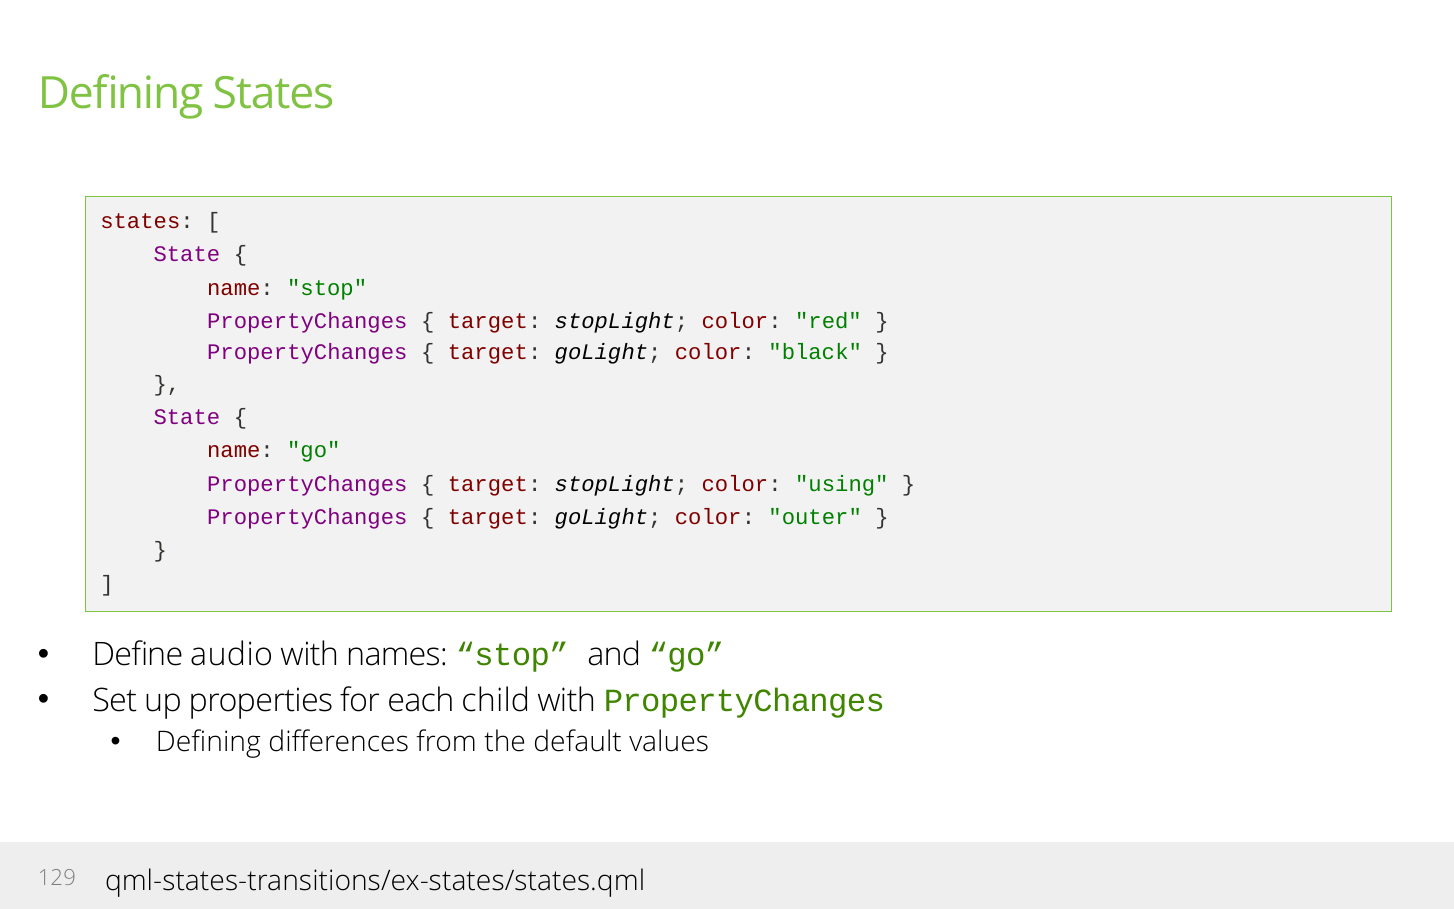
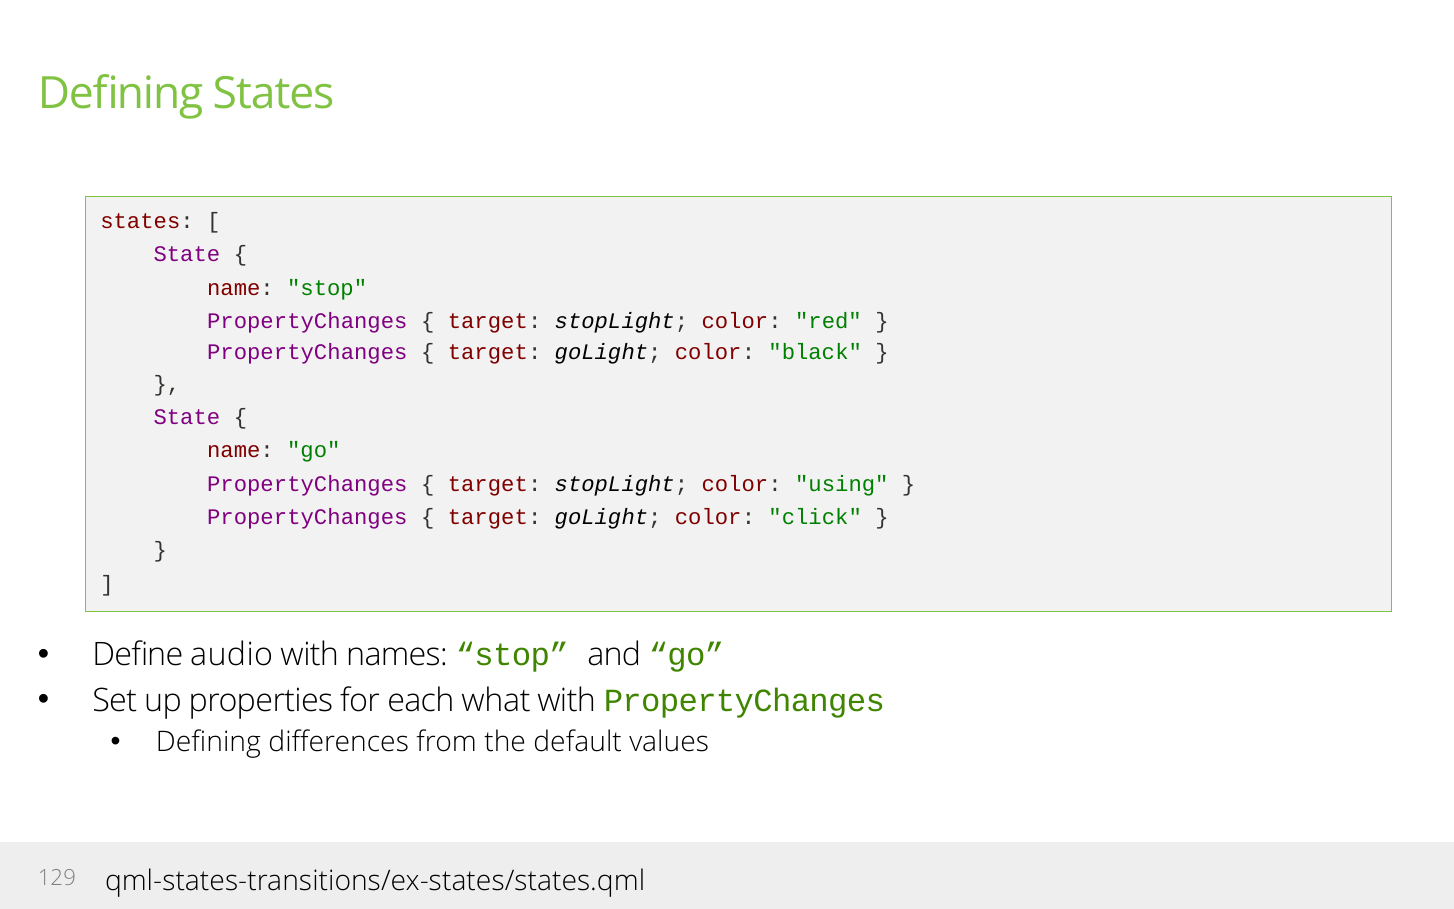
outer: outer -> click
child: child -> what
